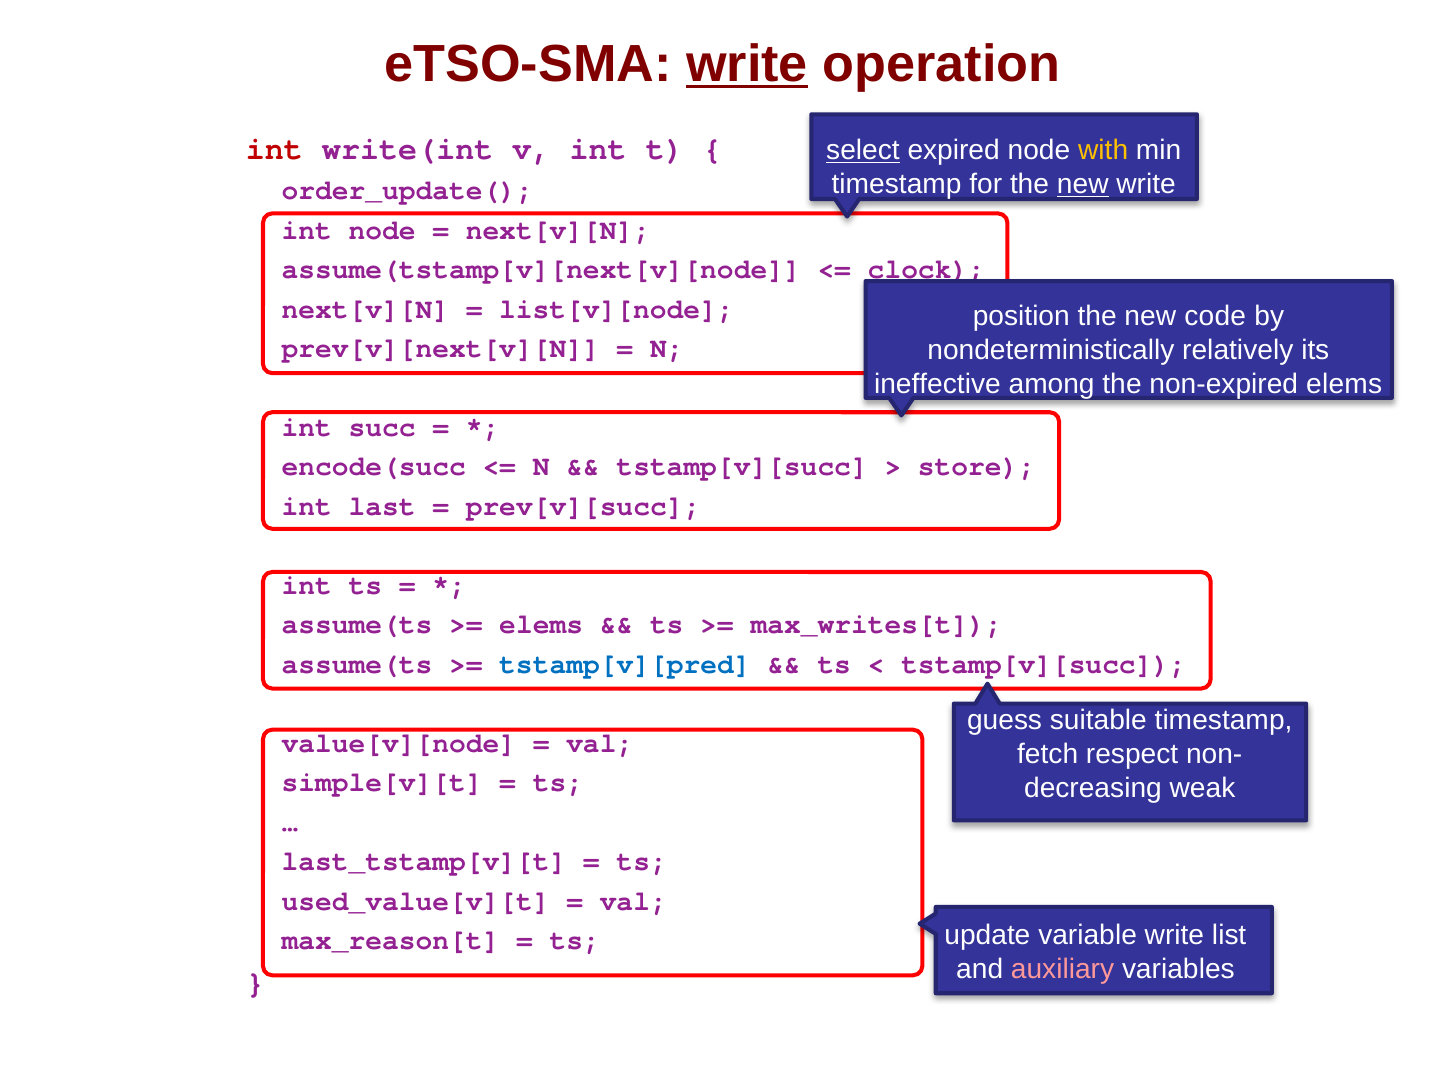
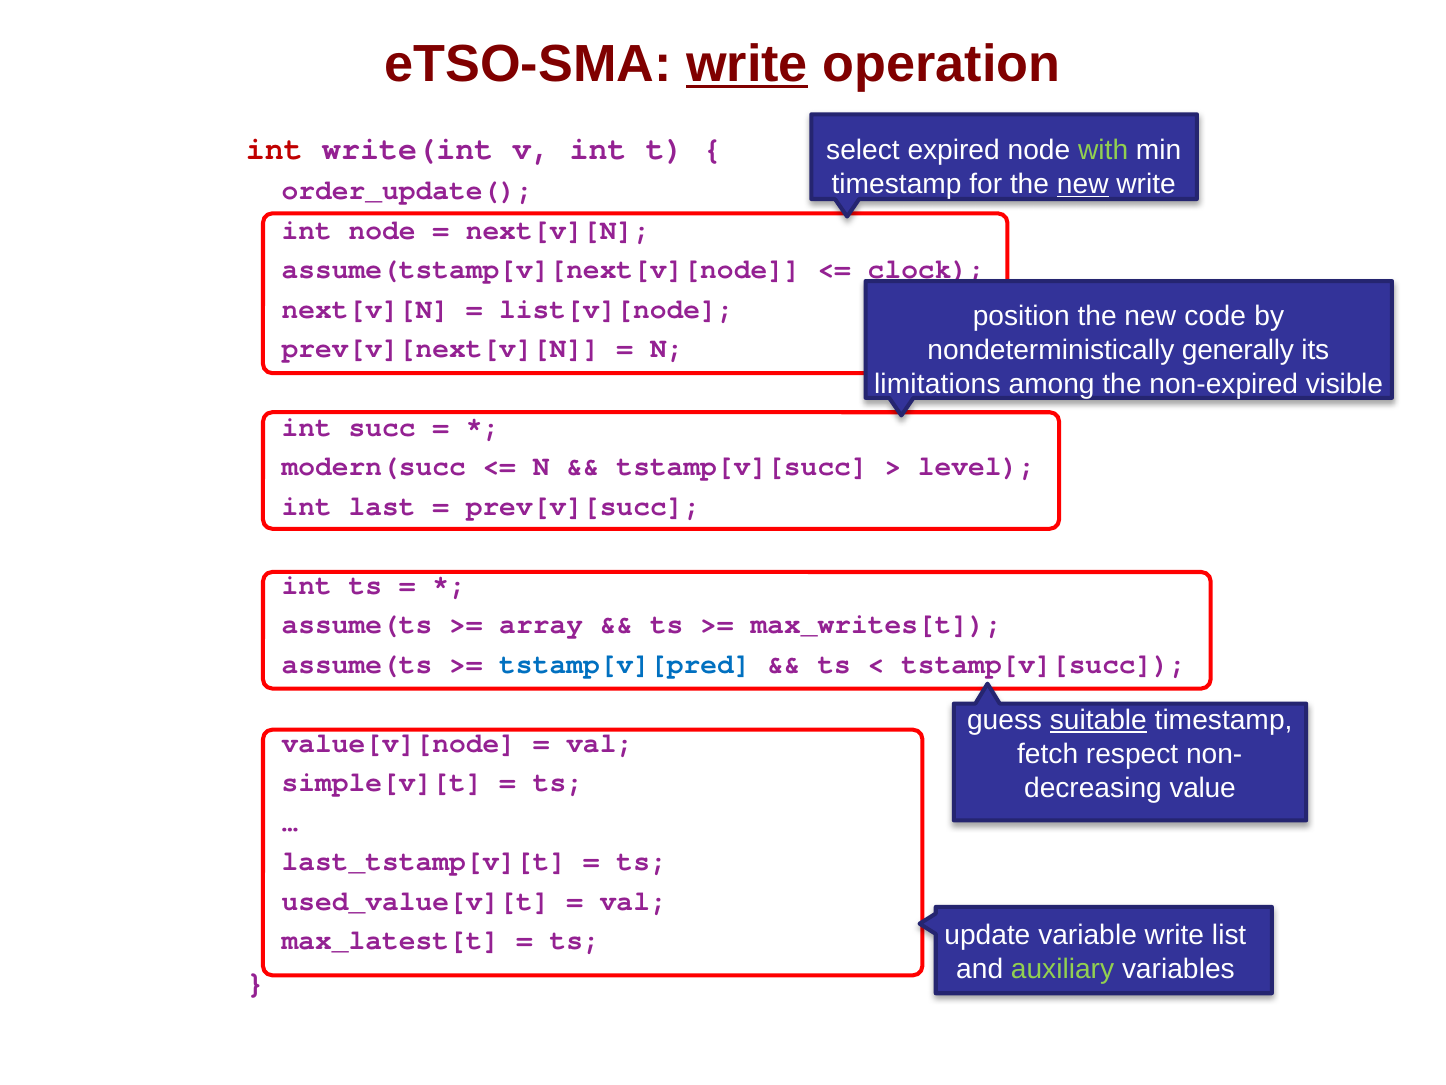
select underline: present -> none
with colour: yellow -> light green
relatively: relatively -> generally
ineffective: ineffective -> limitations
non-expired elems: elems -> visible
encode(succ: encode(succ -> modern(succ
store: store -> level
elems at (541, 624): elems -> array
suitable underline: none -> present
weak: weak -> value
max_reason[t: max_reason[t -> max_latest[t
auxiliary colour: pink -> light green
